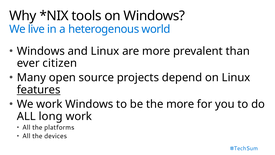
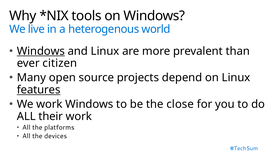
Windows at (41, 51) underline: none -> present
the more: more -> close
long: long -> their
